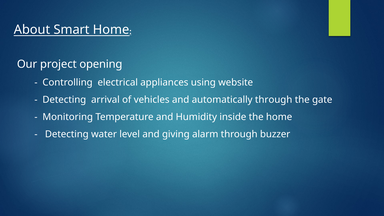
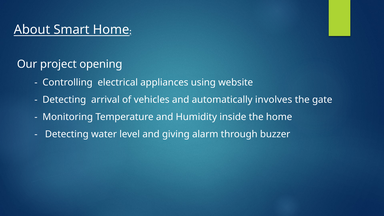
automatically through: through -> involves
